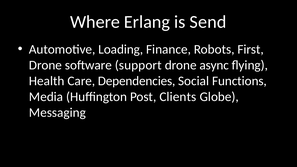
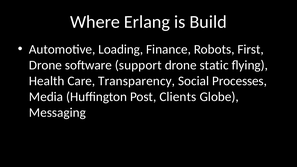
Send: Send -> Build
async: async -> static
Dependencies: Dependencies -> Transparency
Functions: Functions -> Processes
